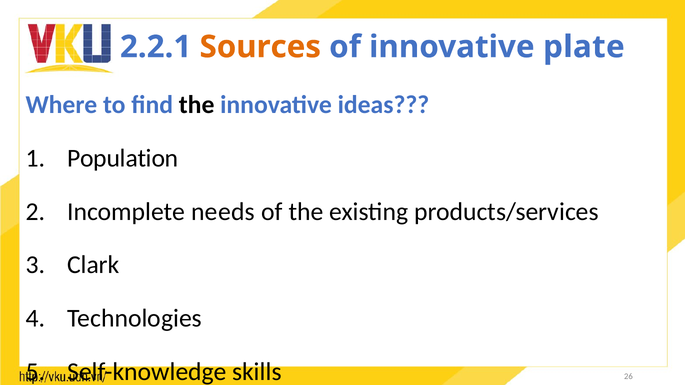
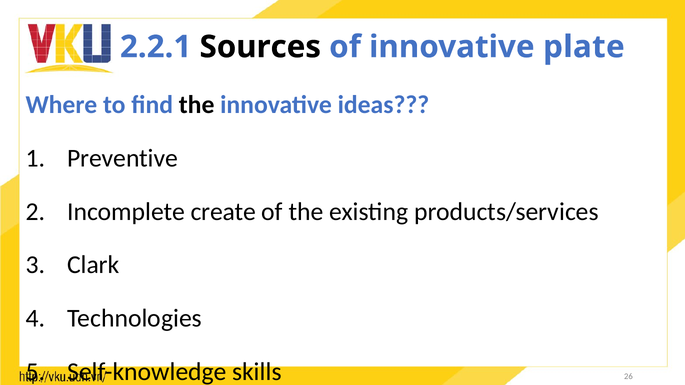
Sources colour: orange -> black
Population: Population -> Preventive
needs: needs -> create
